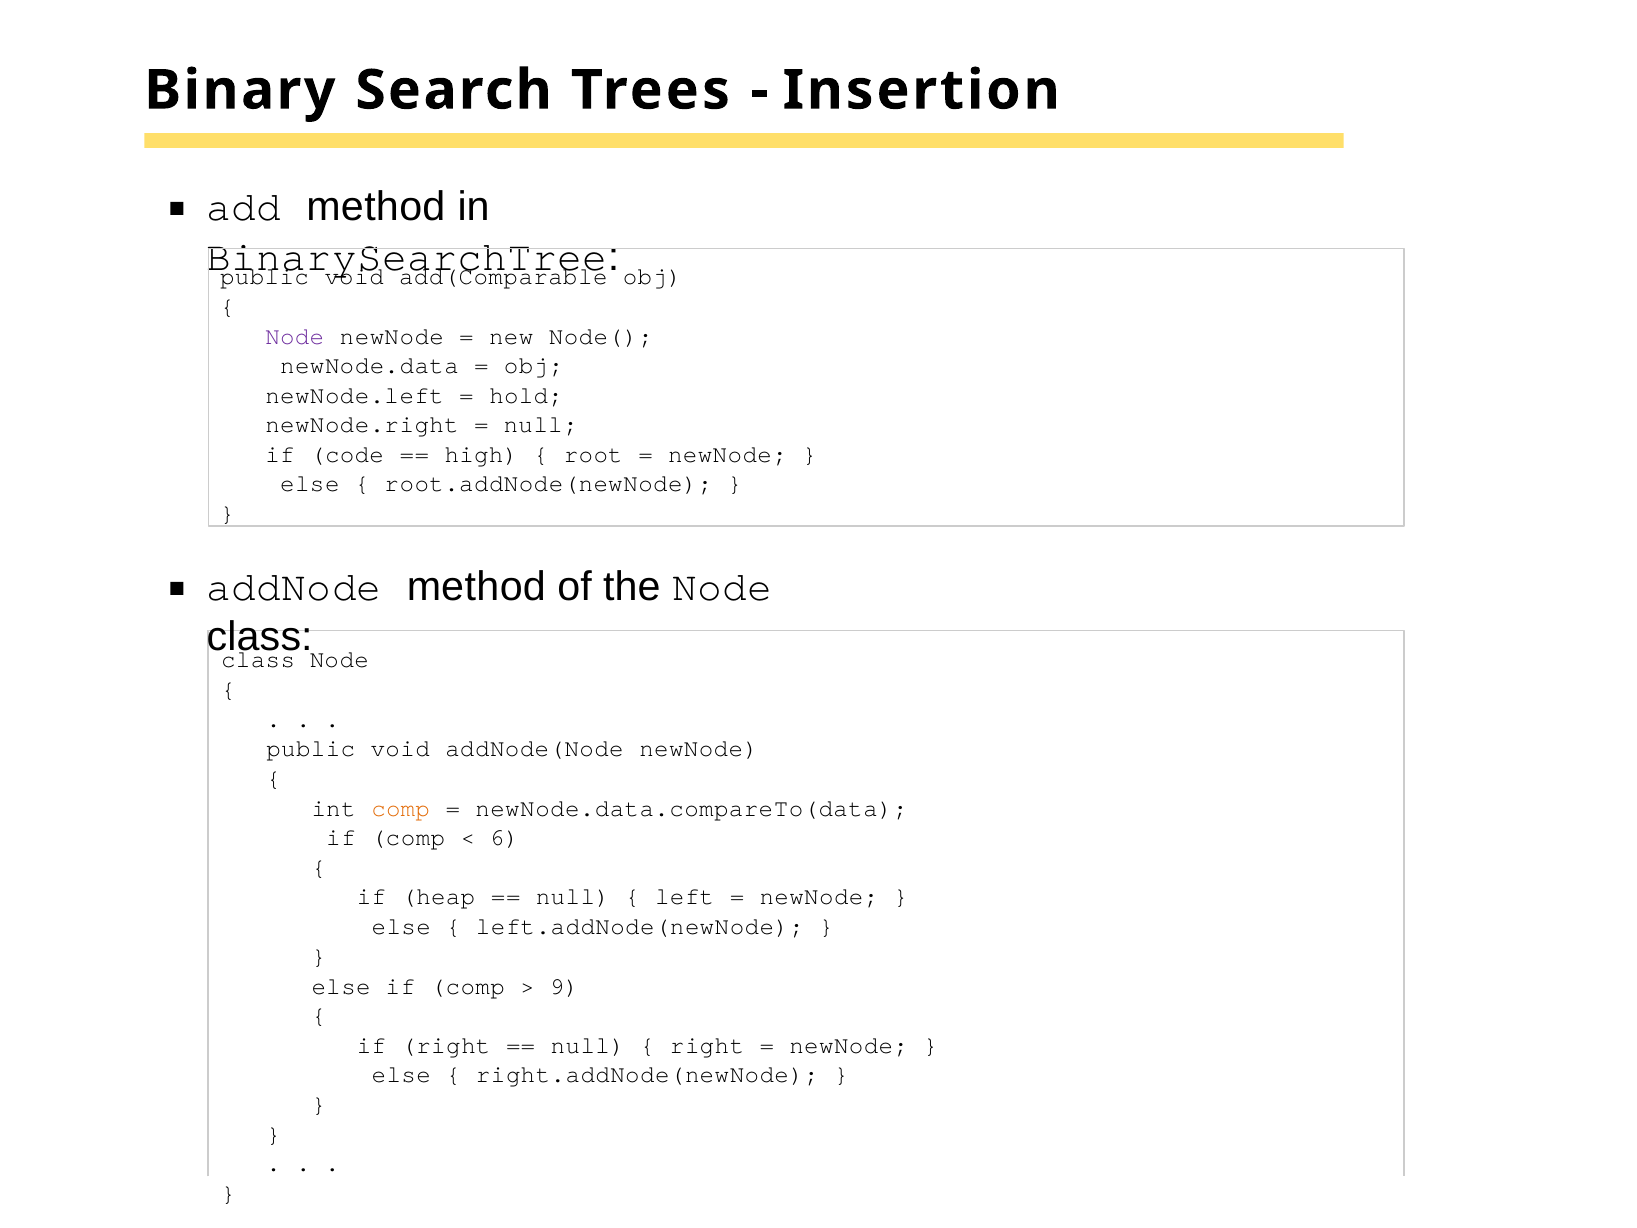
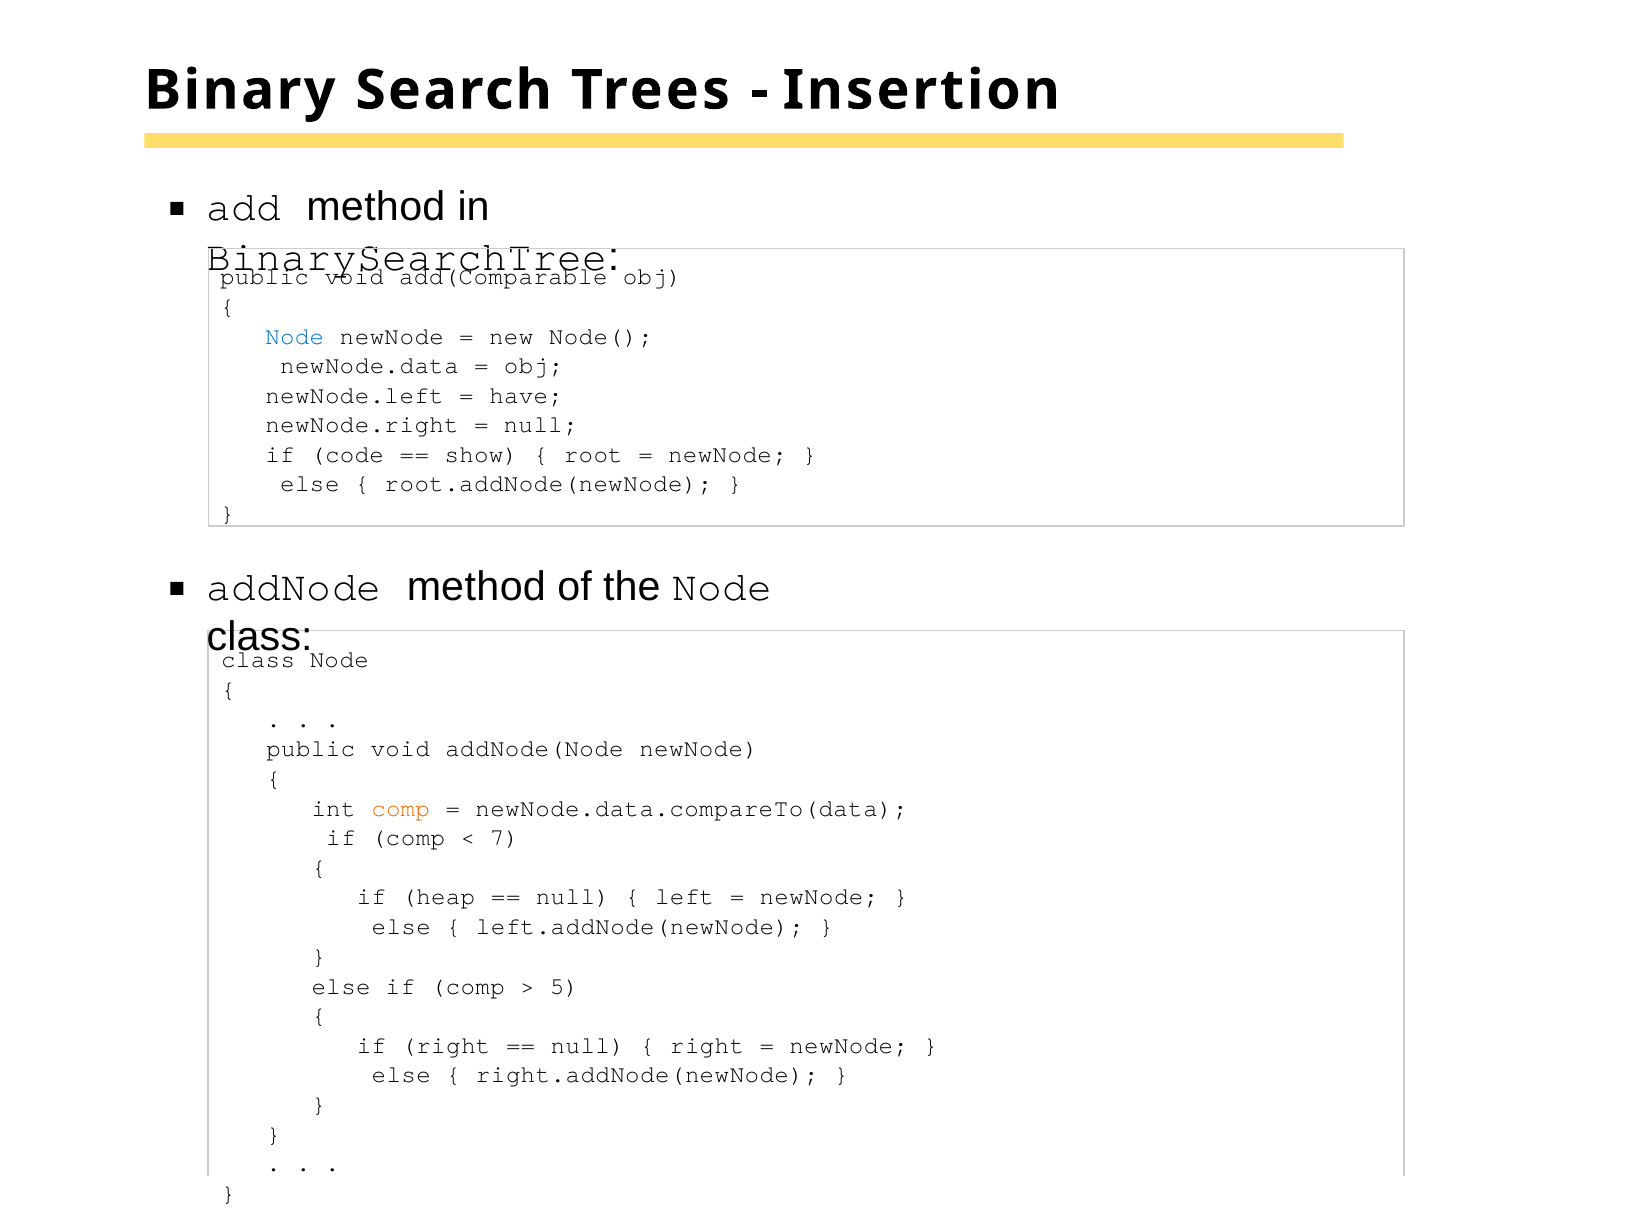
Node at (295, 336) colour: purple -> blue
hold: hold -> have
high: high -> show
6: 6 -> 7
9: 9 -> 5
